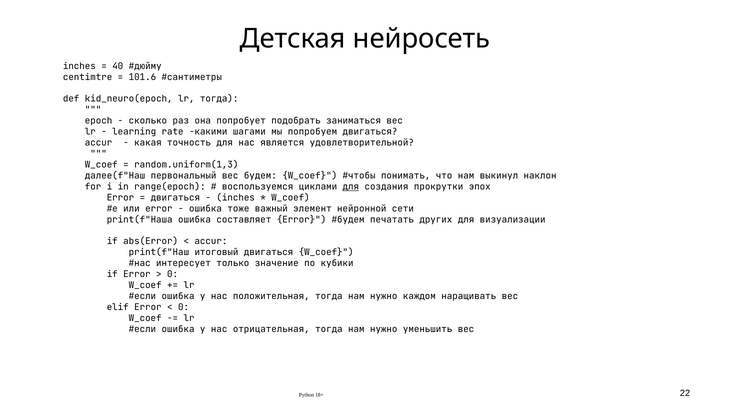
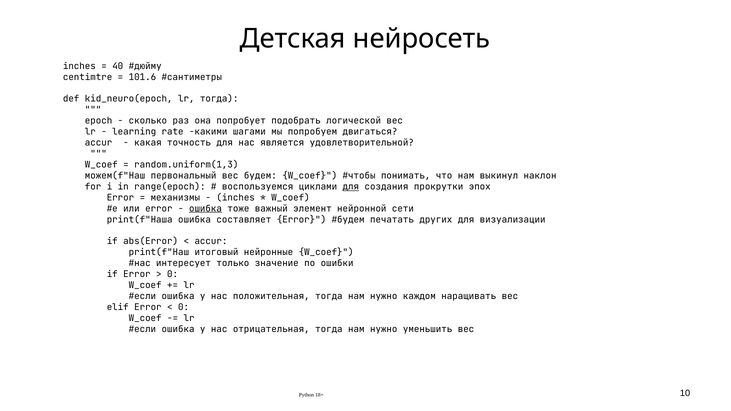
заниматься: заниматься -> логической
далее(f"Наш: далее(f"Наш -> можем(f"Наш
двигаться at (175, 198): двигаться -> механизмы
ошибка at (205, 209) underline: none -> present
итоговый двигаться: двигаться -> нейронные
кубики: кубики -> ошибки
22: 22 -> 10
